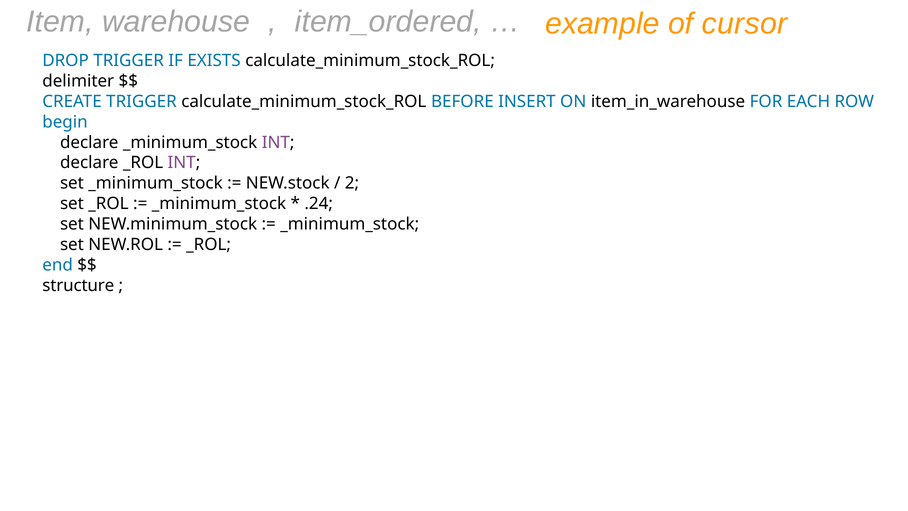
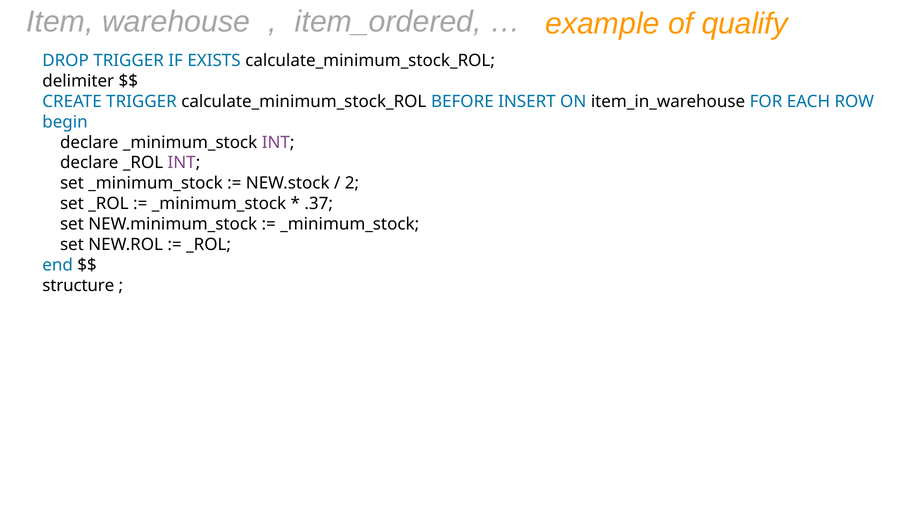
cursor: cursor -> qualify
.24: .24 -> .37
